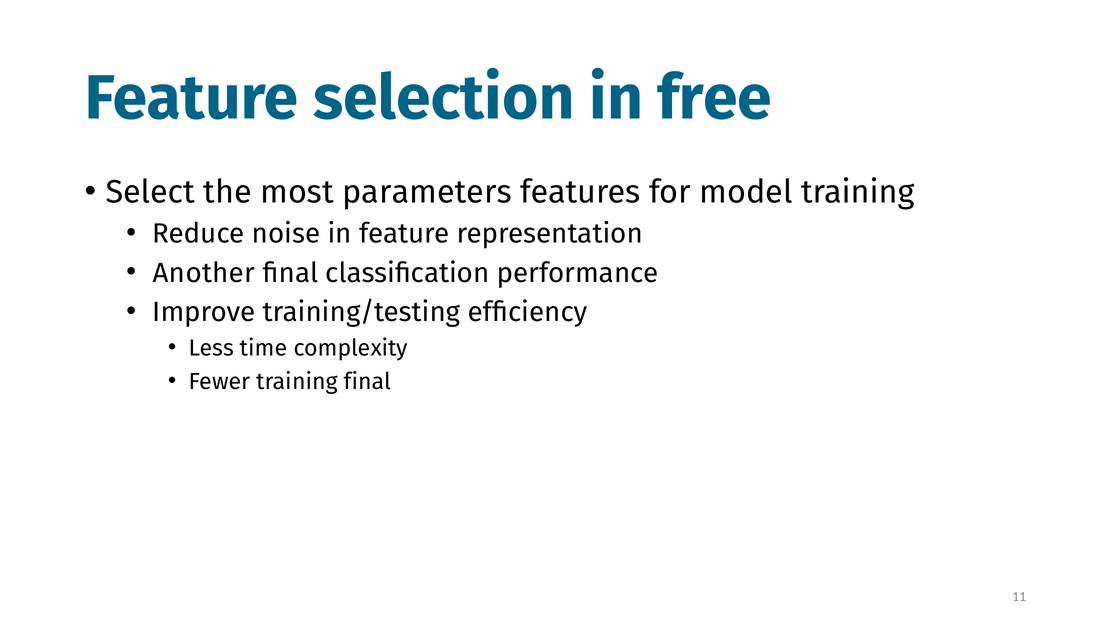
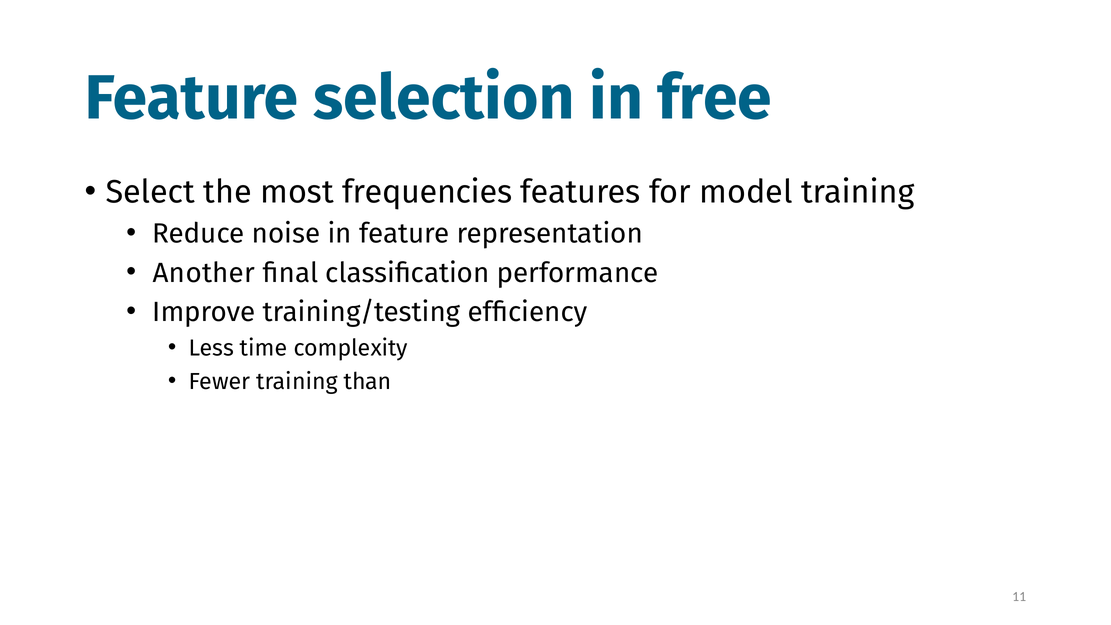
parameters: parameters -> frequencies
training final: final -> than
